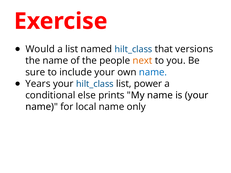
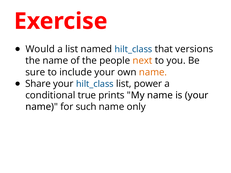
name at (153, 72) colour: blue -> orange
Years: Years -> Share
else: else -> true
local: local -> such
